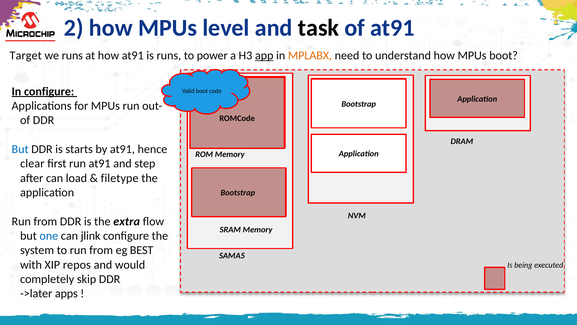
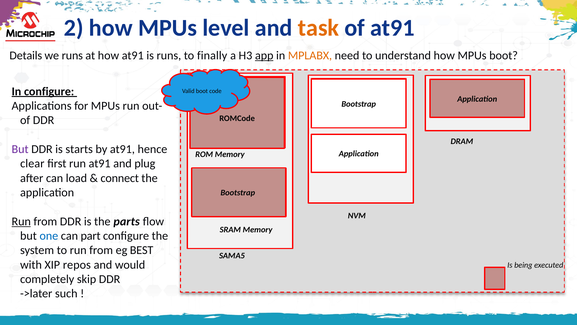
task colour: black -> orange
Target: Target -> Details
power: power -> finally
But at (20, 149) colour: blue -> purple
step: step -> plug
filetype: filetype -> connect
Run at (21, 221) underline: none -> present
extra: extra -> parts
jlink: jlink -> part
apps: apps -> such
